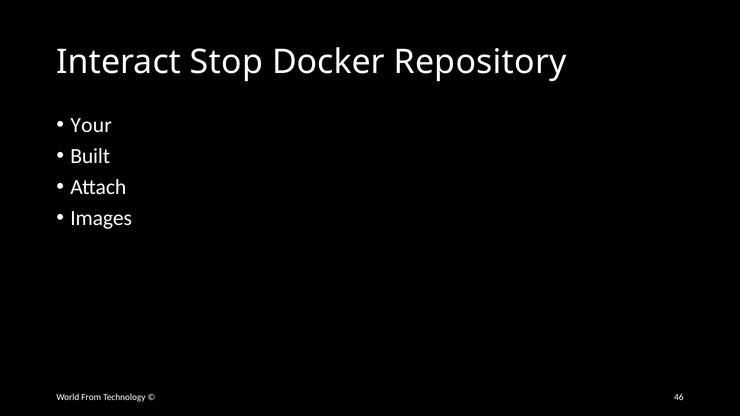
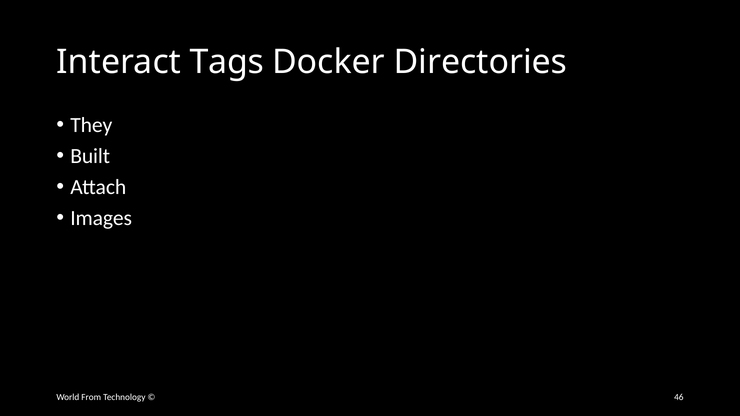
Stop: Stop -> Tags
Repository: Repository -> Directories
Your: Your -> They
